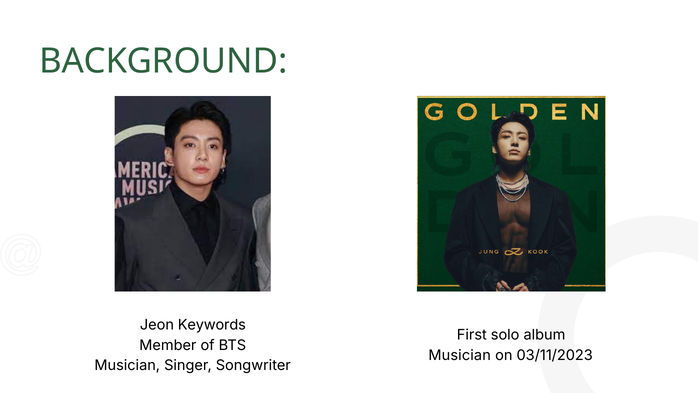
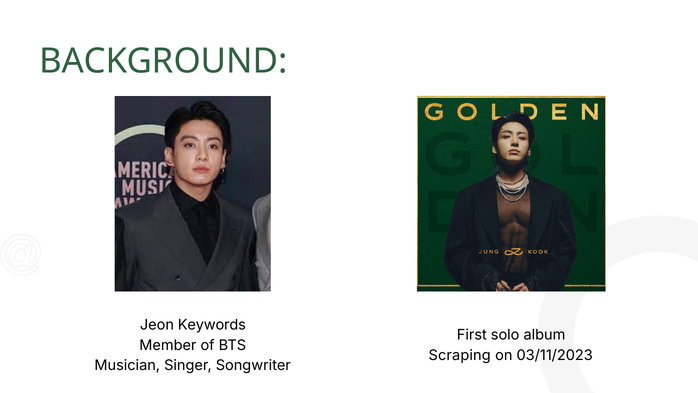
Musician at (460, 355): Musician -> Scraping
